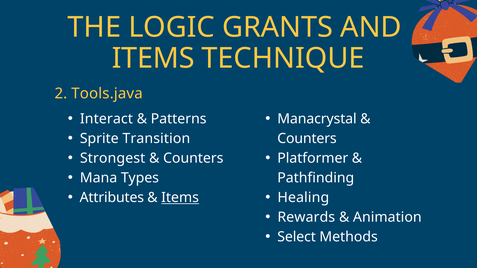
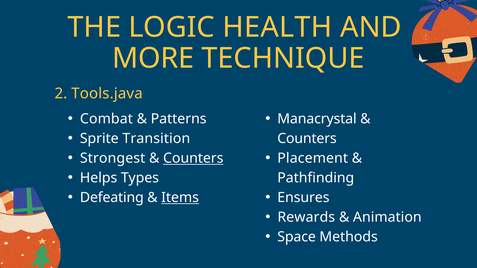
GRANTS: GRANTS -> HEALTH
ITEMS at (153, 58): ITEMS -> MORE
Interact: Interact -> Combat
Counters at (193, 159) underline: none -> present
Platformer: Platformer -> Placement
Mana: Mana -> Helps
Attributes: Attributes -> Defeating
Healing: Healing -> Ensures
Select: Select -> Space
